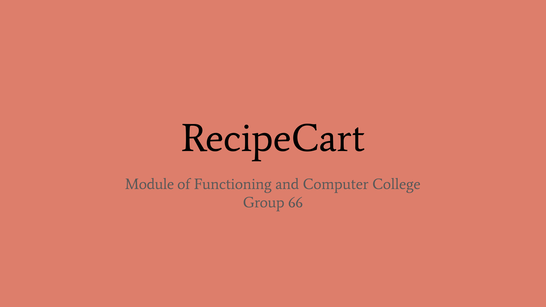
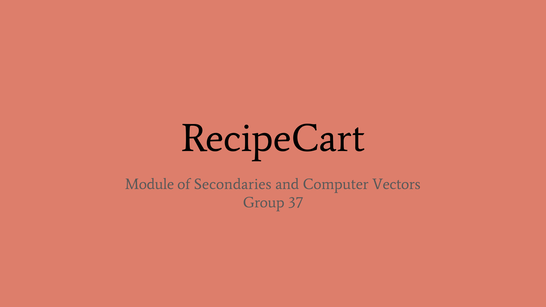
Functioning: Functioning -> Secondaries
College: College -> Vectors
66: 66 -> 37
